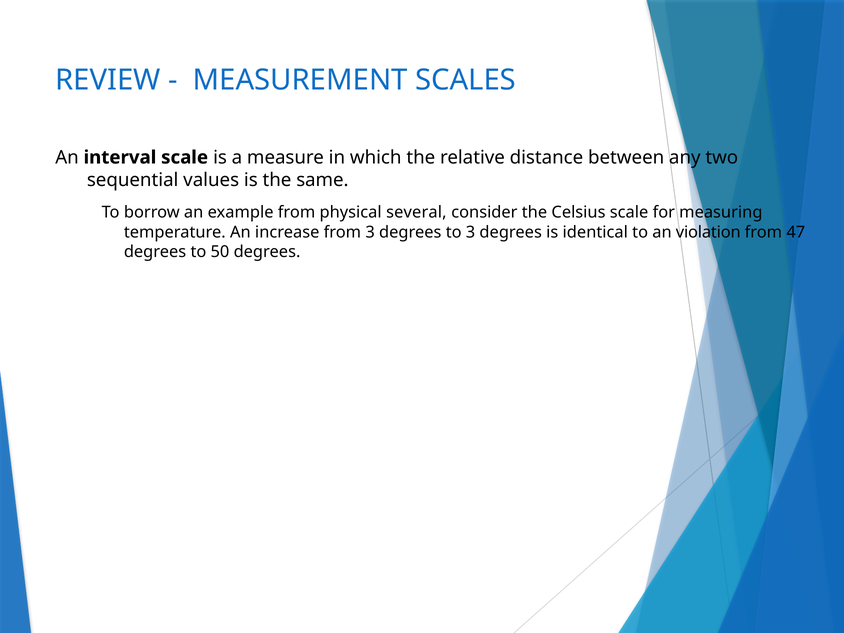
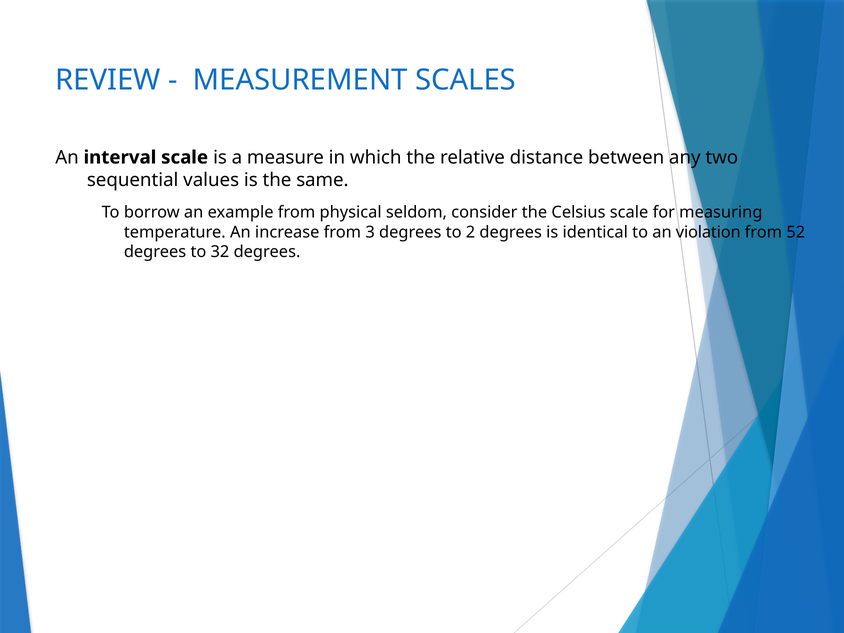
several: several -> seldom
to 3: 3 -> 2
47: 47 -> 52
50: 50 -> 32
